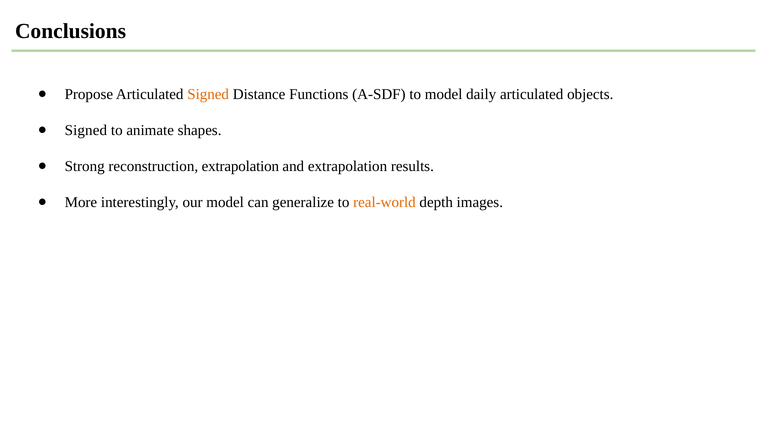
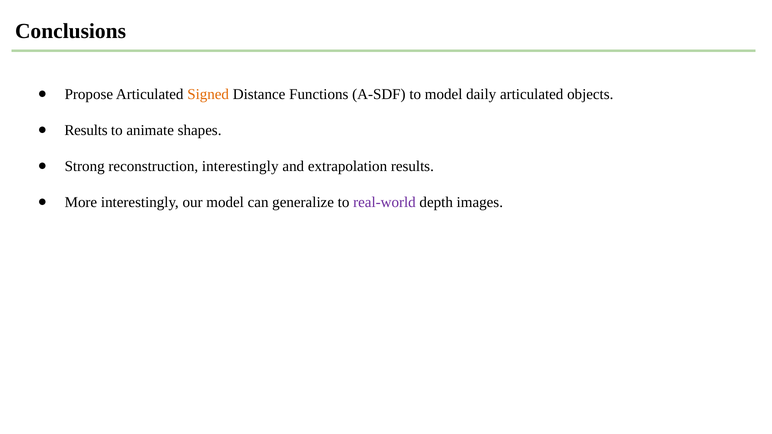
Signed at (86, 130): Signed -> Results
reconstruction extrapolation: extrapolation -> interestingly
real-world colour: orange -> purple
